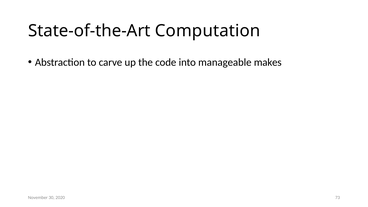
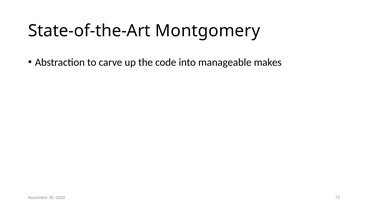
Computation: Computation -> Montgomery
